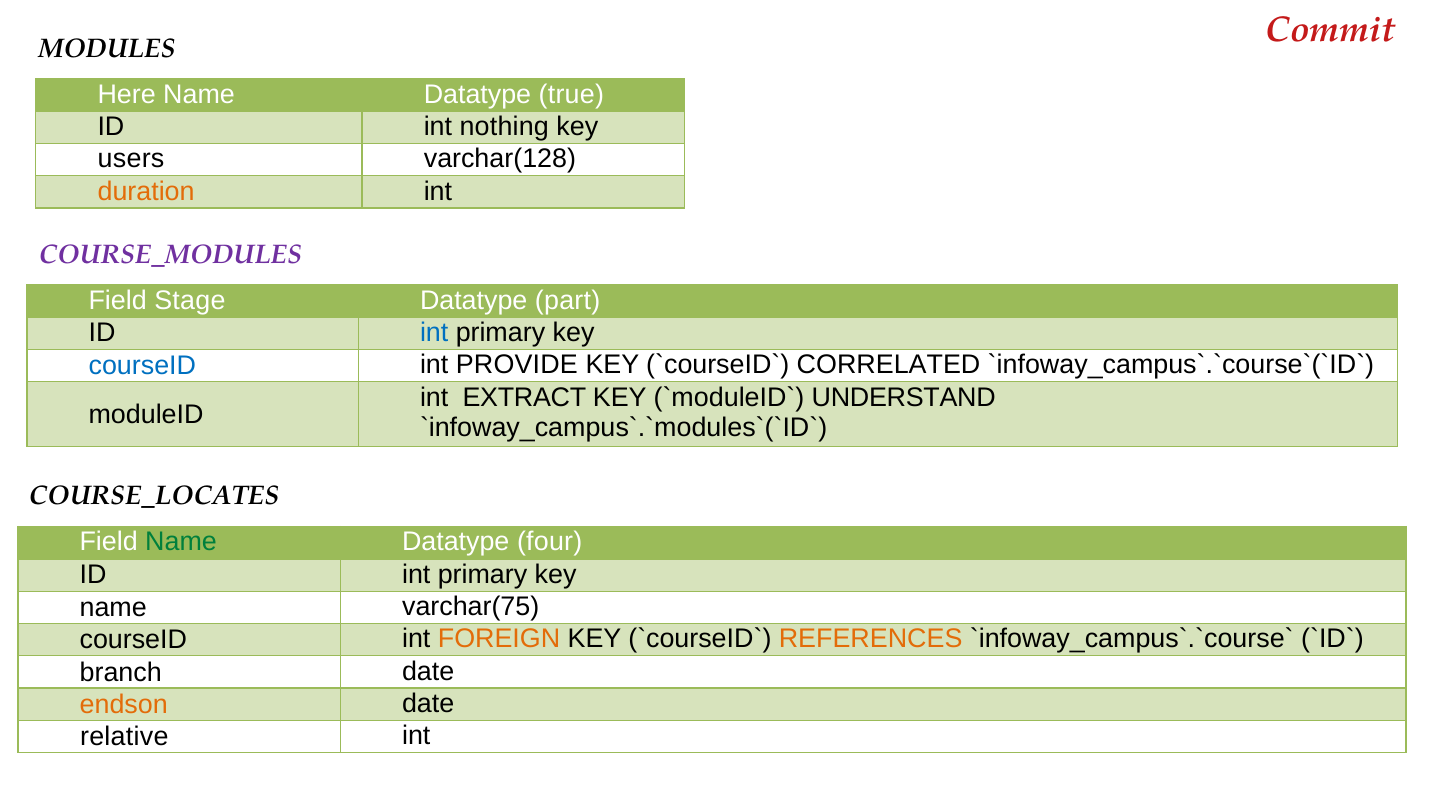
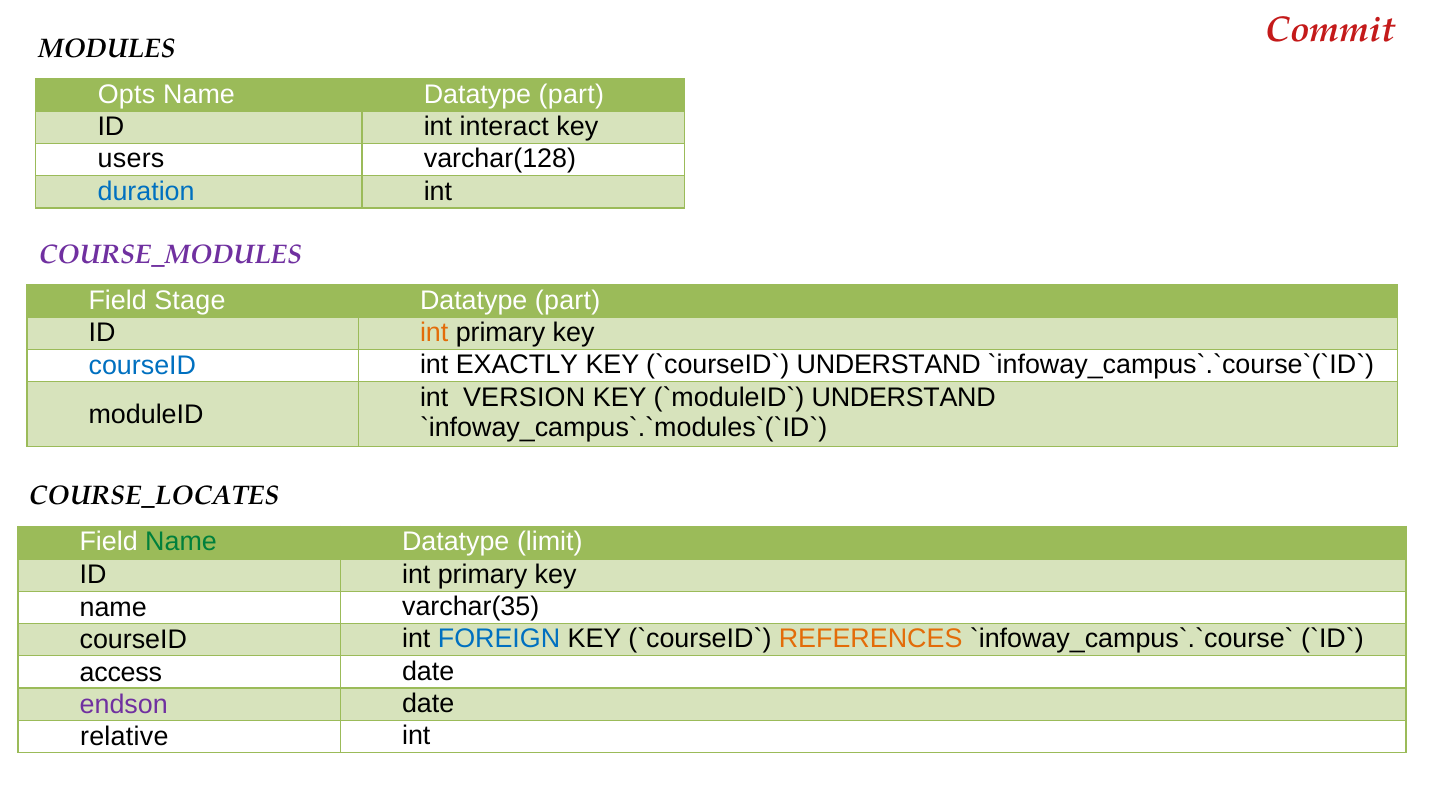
Here: Here -> Opts
Name Datatype true: true -> part
nothing: nothing -> interact
duration colour: orange -> blue
int at (434, 333) colour: blue -> orange
PROVIDE: PROVIDE -> EXACTLY
CORRELATED at (889, 365): CORRELATED -> UNDERSTAND
EXTRACT: EXTRACT -> VERSION
four: four -> limit
varchar(75: varchar(75 -> varchar(35
FOREIGN colour: orange -> blue
branch: branch -> access
endson colour: orange -> purple
